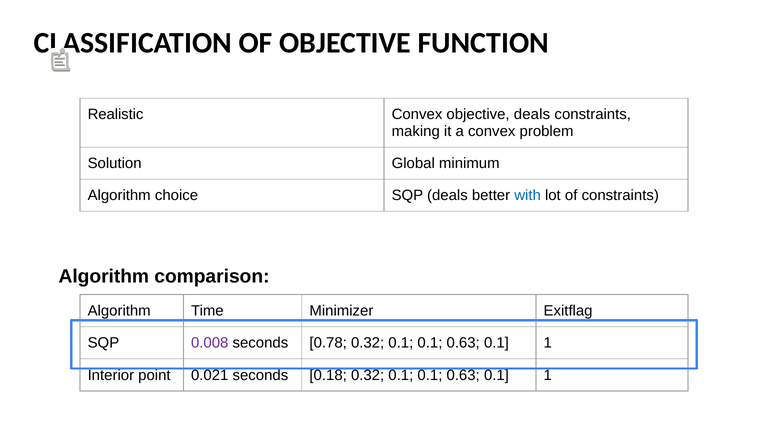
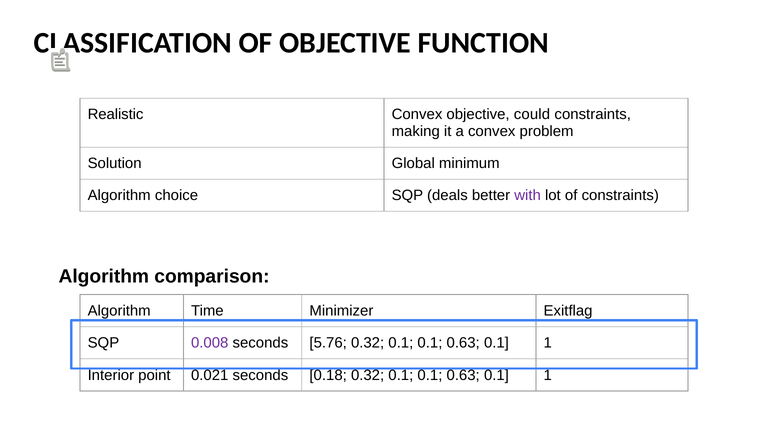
objective deals: deals -> could
with colour: blue -> purple
0.78: 0.78 -> 5.76
